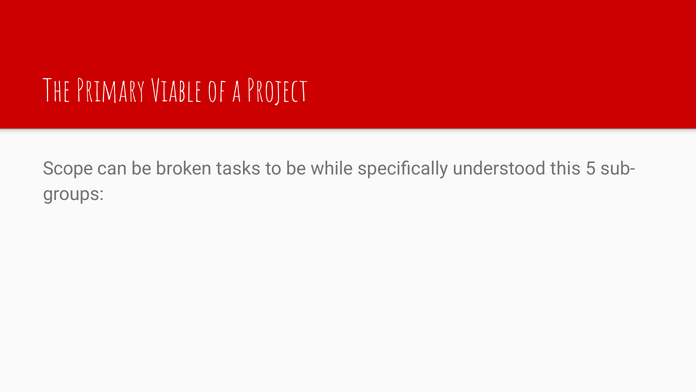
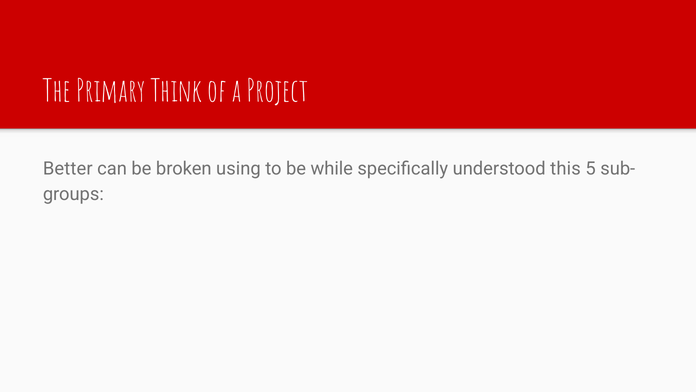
Viable: Viable -> Think
Scope: Scope -> Better
tasks: tasks -> using
